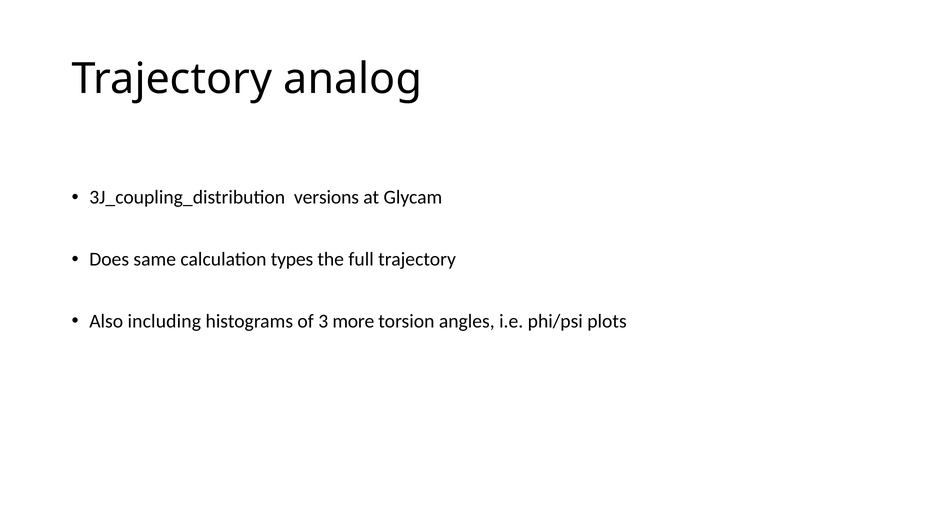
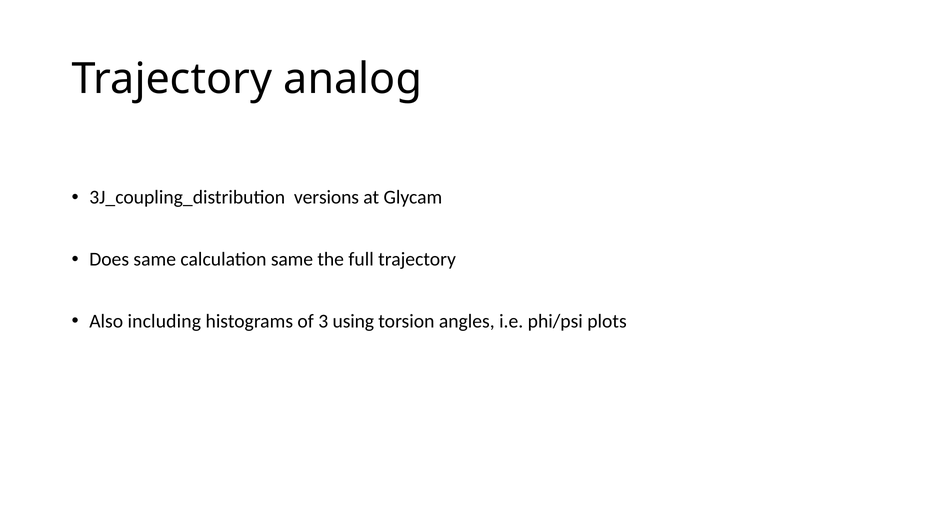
calculation types: types -> same
more: more -> using
